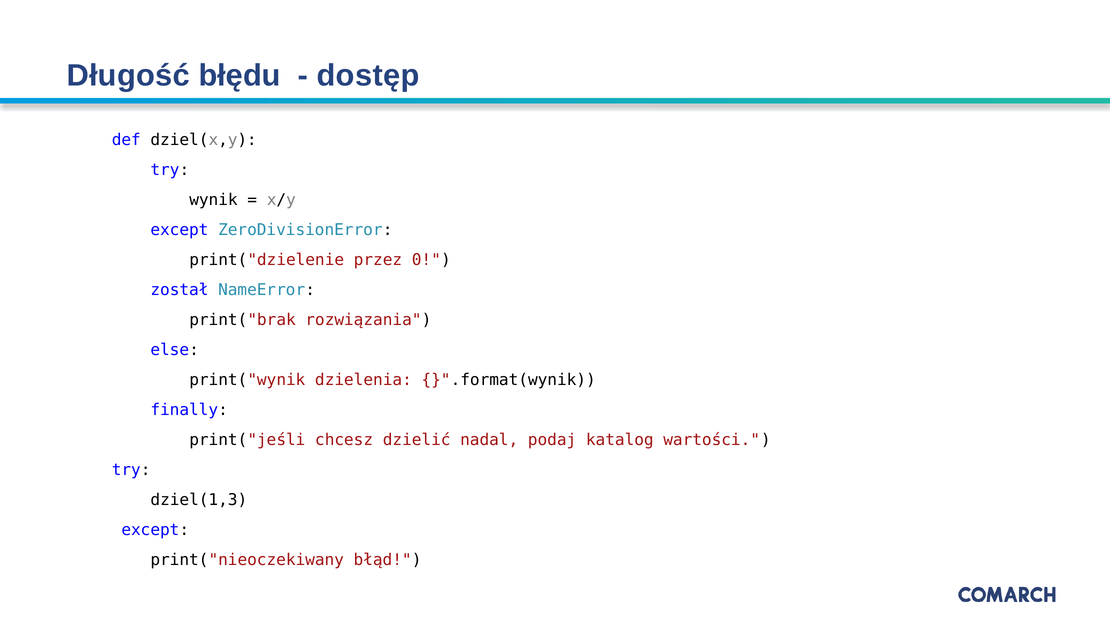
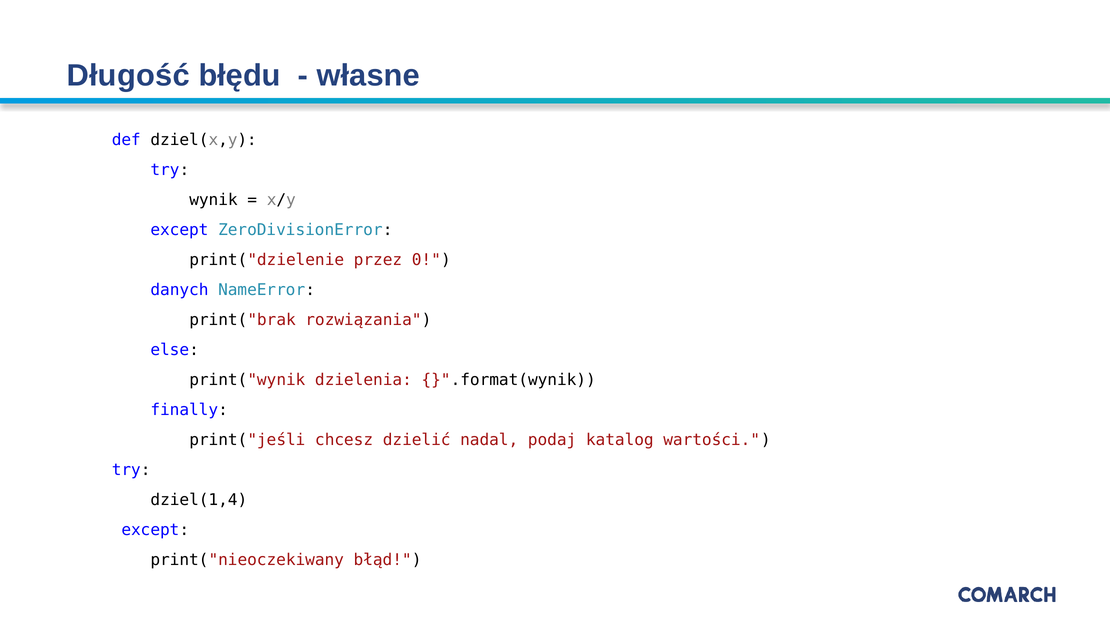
dostęp: dostęp -> własne
został: został -> danych
dziel(1,3: dziel(1,3 -> dziel(1,4
